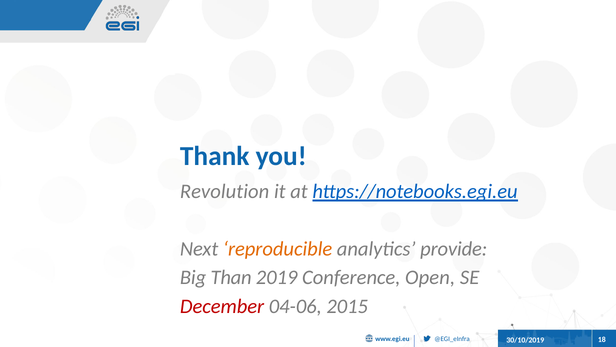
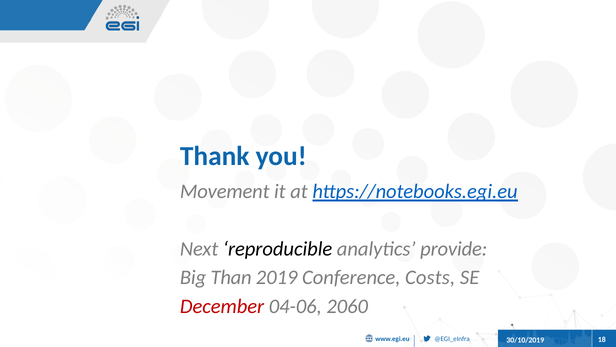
Revolution: Revolution -> Movement
reproducible colour: orange -> black
Open: Open -> Costs
2015: 2015 -> 2060
